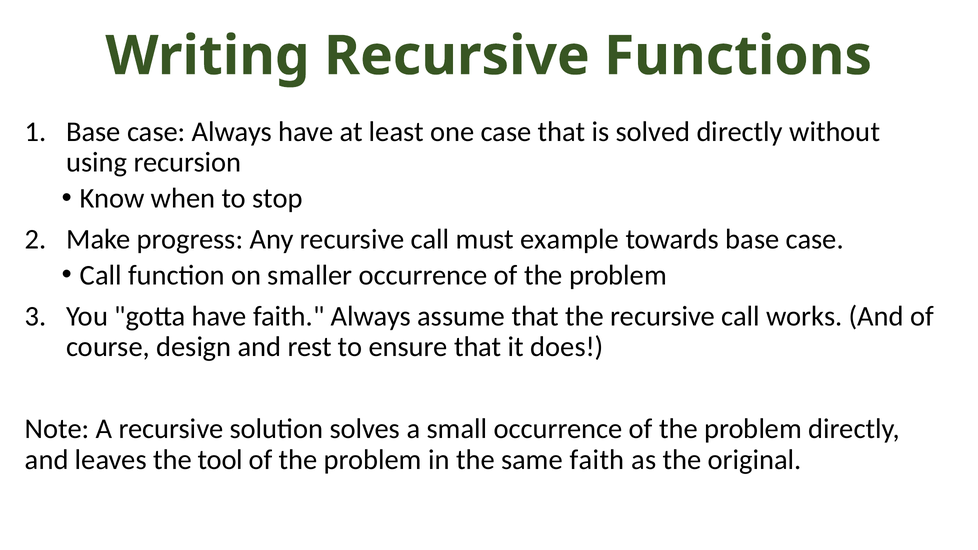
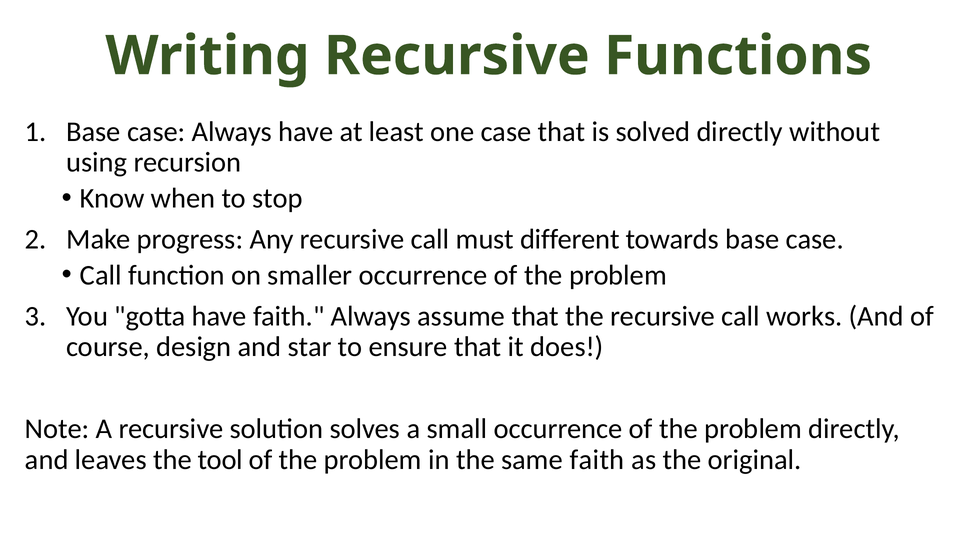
example: example -> different
rest: rest -> star
